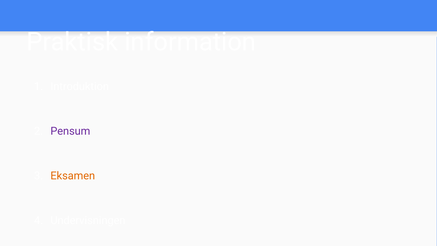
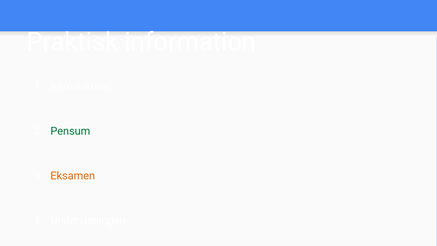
Pensum colour: purple -> green
